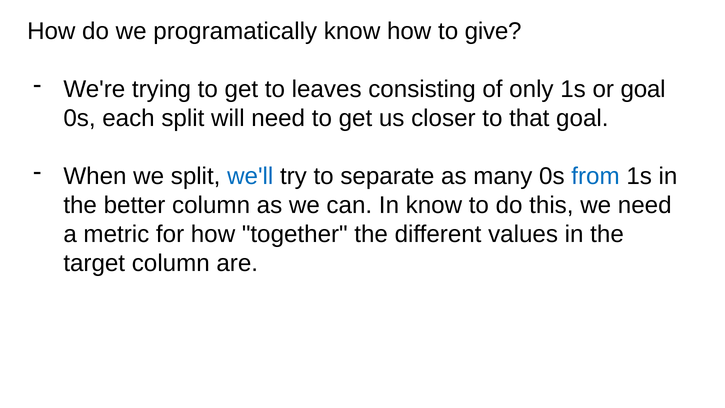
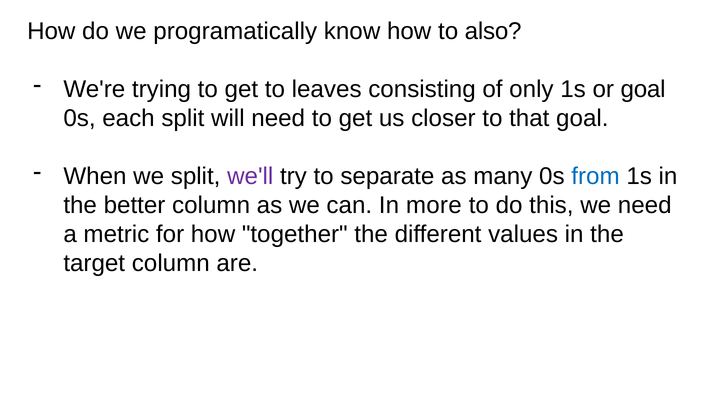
give: give -> also
we'll colour: blue -> purple
In know: know -> more
